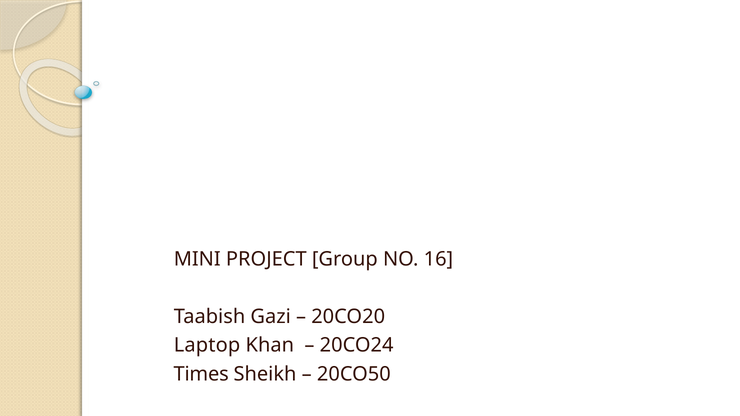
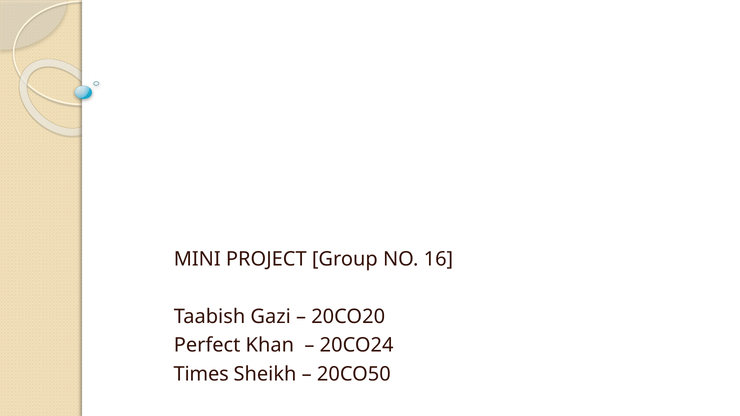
Laptop: Laptop -> Perfect
